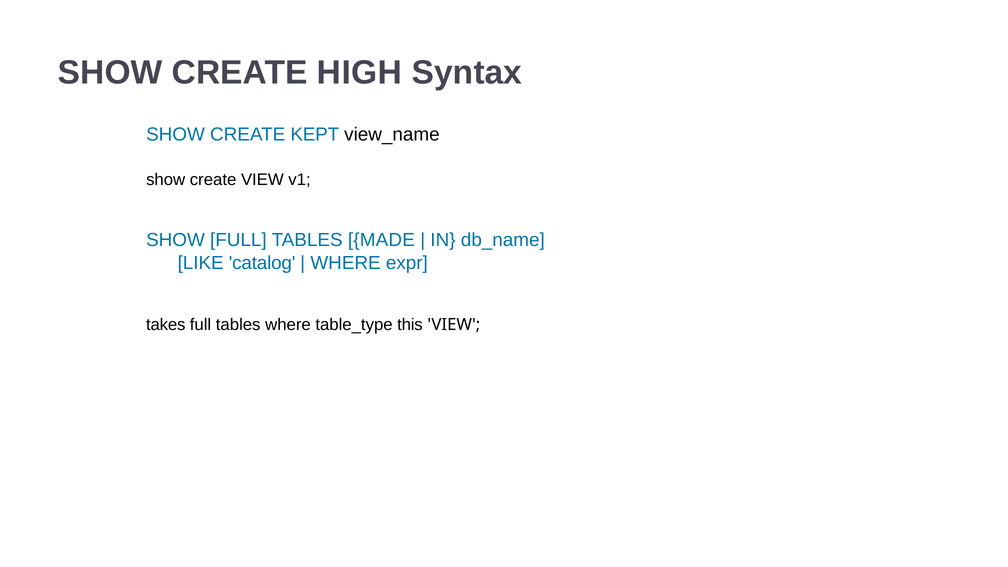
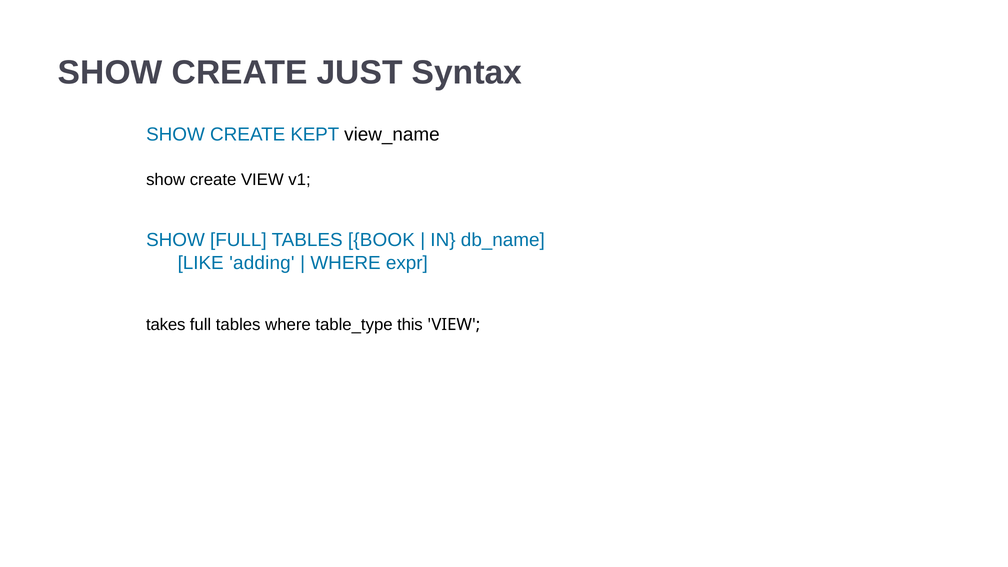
HIGH: HIGH -> JUST
MADE: MADE -> BOOK
catalog: catalog -> adding
